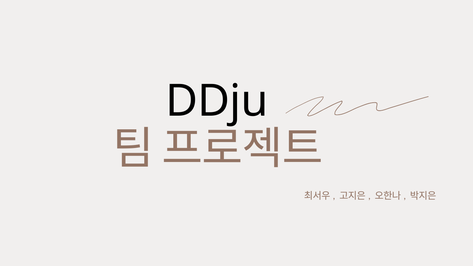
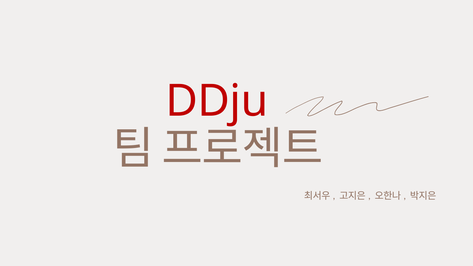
DDju colour: black -> red
